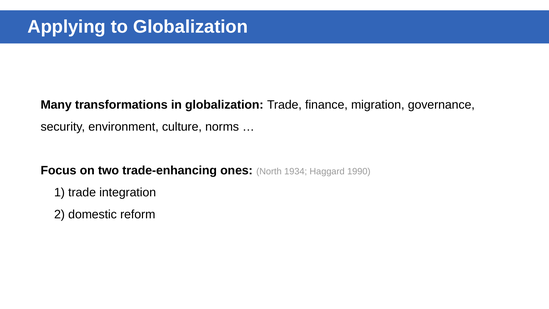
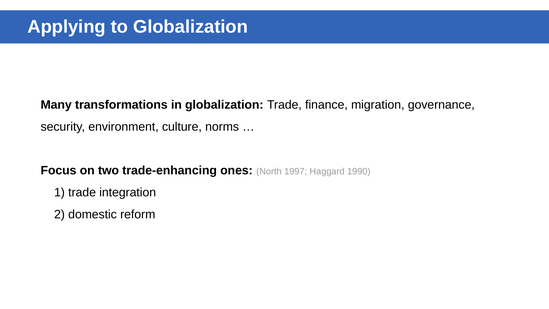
1934: 1934 -> 1997
